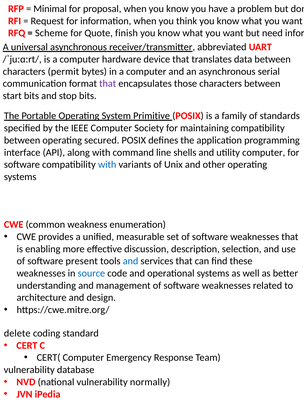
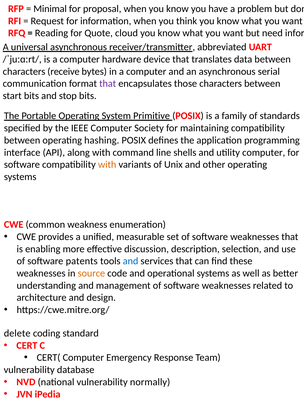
Scheme: Scheme -> Reading
finish: finish -> cloud
permit: permit -> receive
secured: secured -> hashing
with at (107, 164) colour: blue -> orange
present: present -> patents
source colour: blue -> orange
